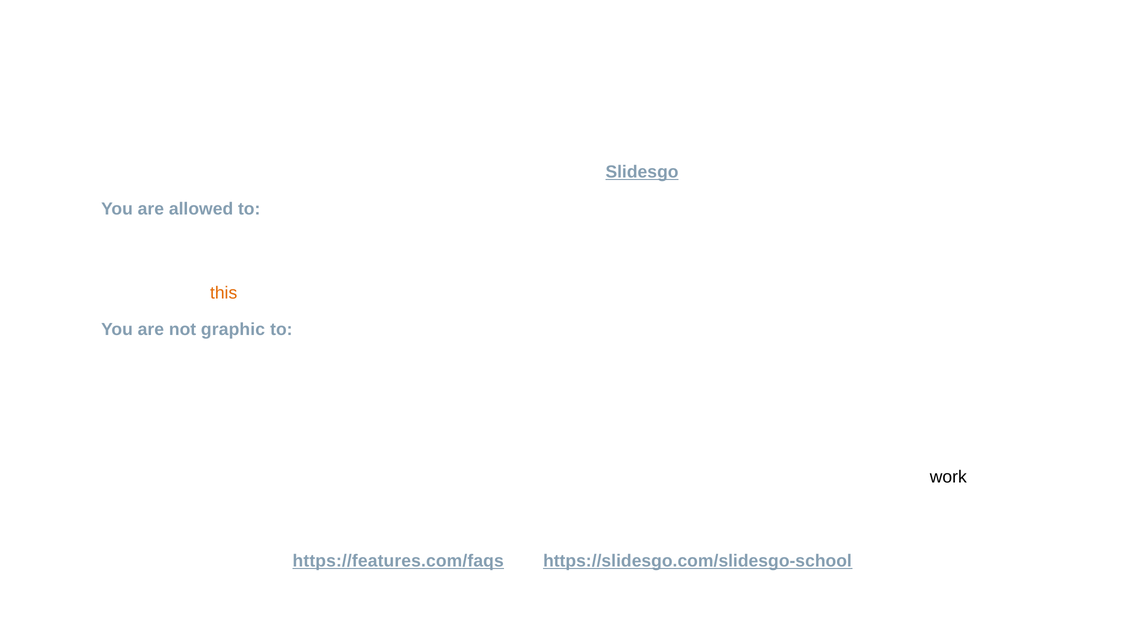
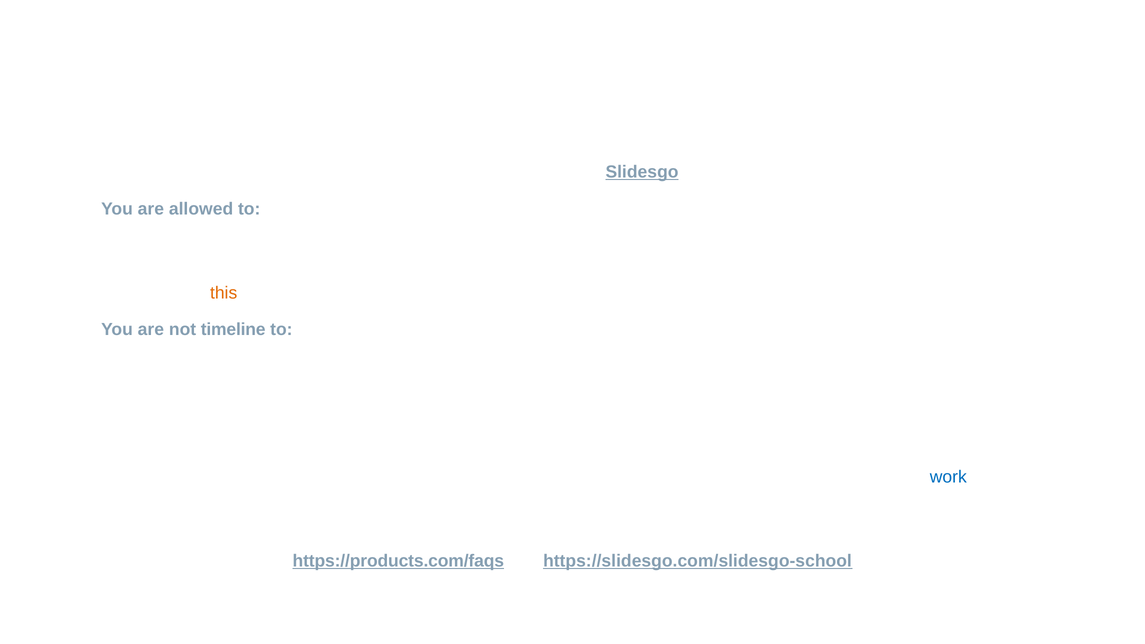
graphic: graphic -> timeline
work colour: black -> blue
https://features.com/faqs: https://features.com/faqs -> https://products.com/faqs
